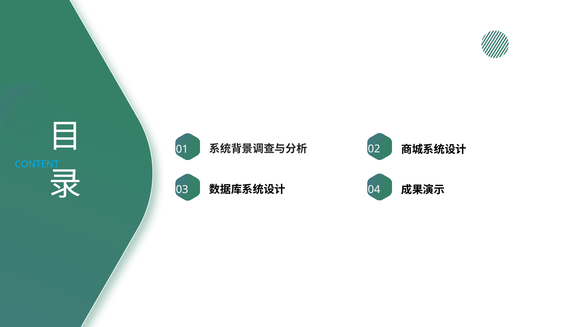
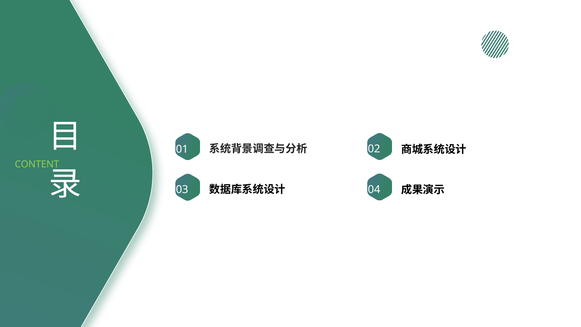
CONTENT colour: light blue -> light green
